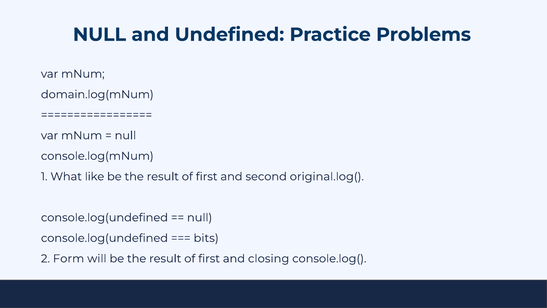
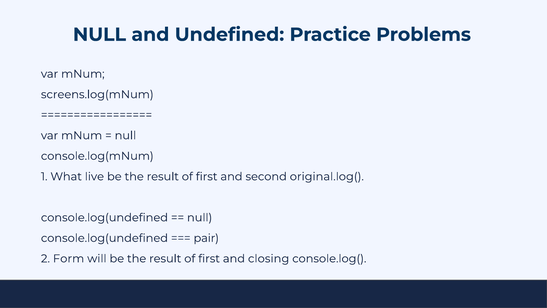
domain.log(mNum: domain.log(mNum -> screens.log(mNum
like: like -> live
bits: bits -> pair
